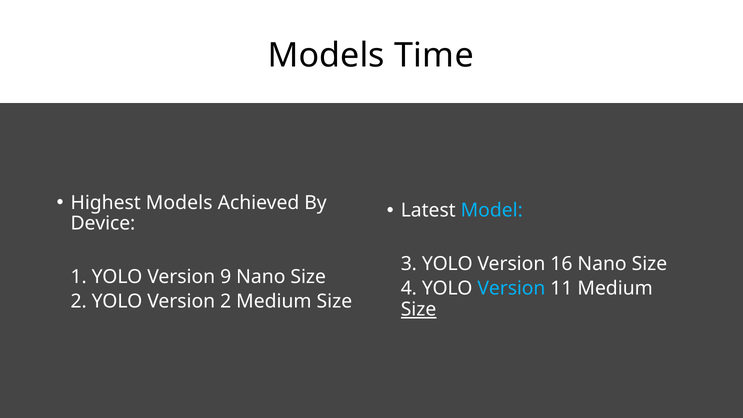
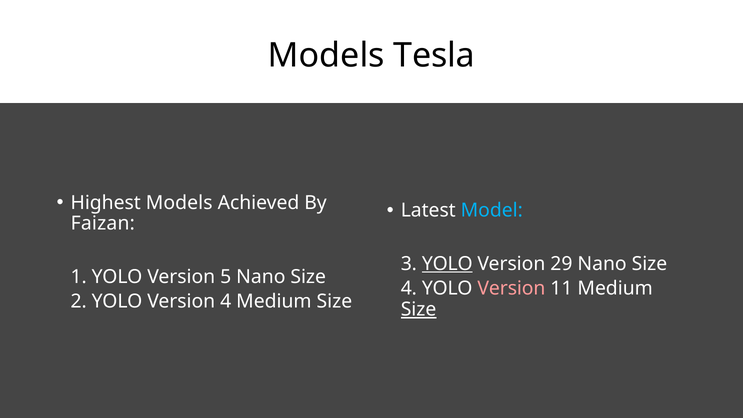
Time: Time -> Tesla
Device: Device -> Faizan
YOLO at (447, 264) underline: none -> present
16: 16 -> 29
9: 9 -> 5
Version at (511, 288) colour: light blue -> pink
Version 2: 2 -> 4
